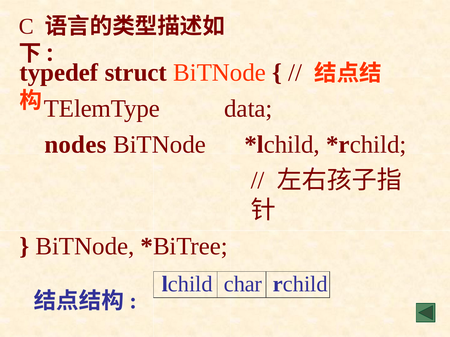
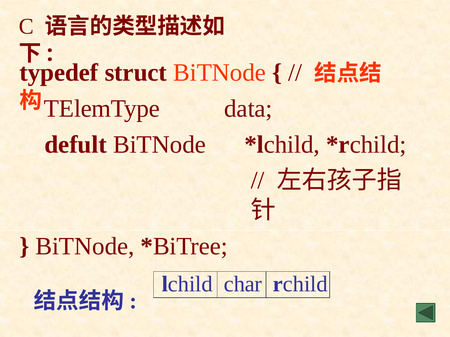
nodes: nodes -> defult
